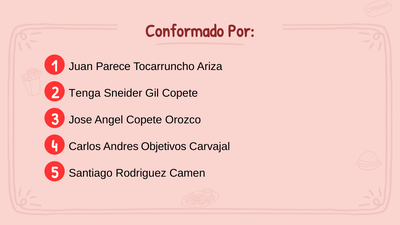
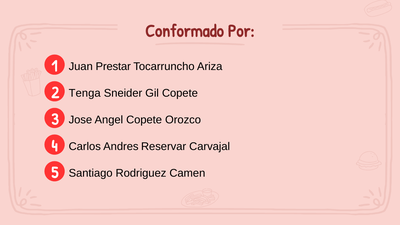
Parece: Parece -> Prestar
Objetivos: Objetivos -> Reservar
